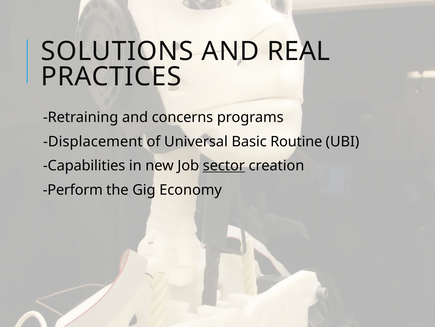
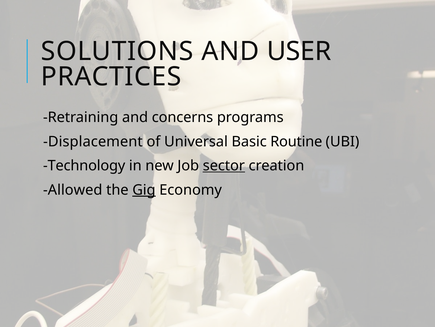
REAL: REAL -> USER
Capabilities: Capabilities -> Technology
Perform: Perform -> Allowed
Gig underline: none -> present
